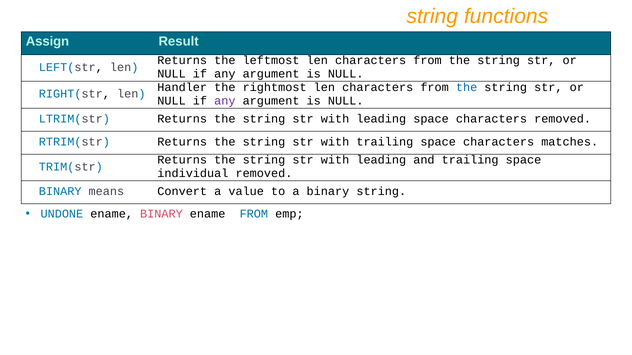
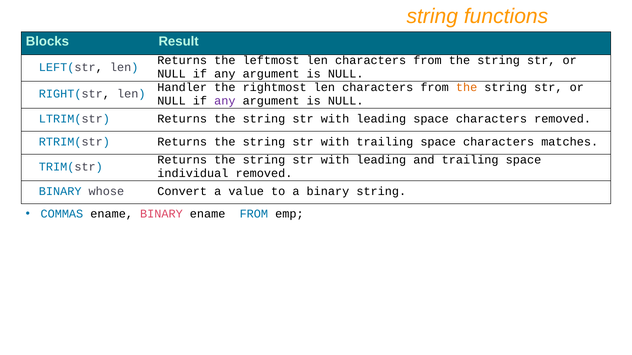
Assign: Assign -> Blocks
the at (467, 87) colour: blue -> orange
means: means -> whose
UNDONE: UNDONE -> COMMAS
